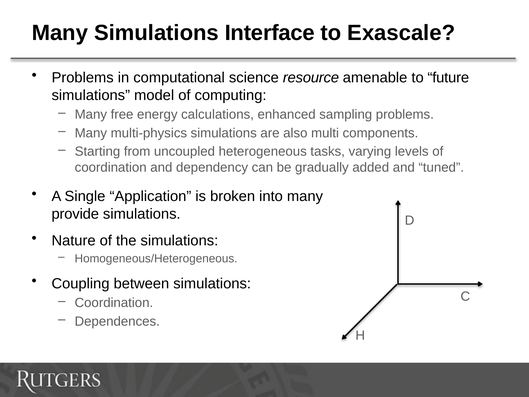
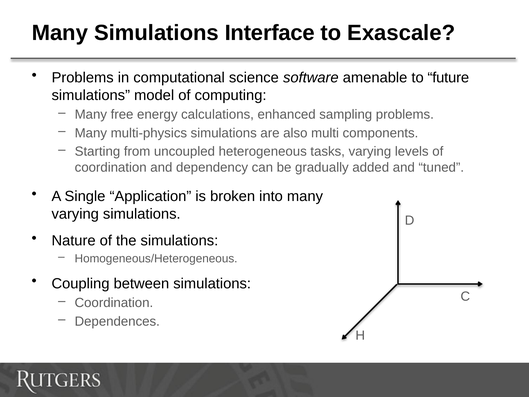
resource: resource -> software
provide at (75, 214): provide -> varying
